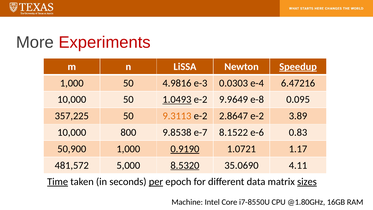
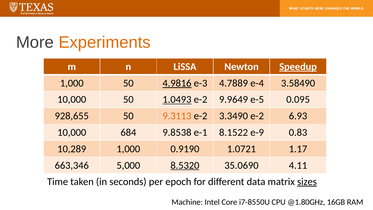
Experiments colour: red -> orange
4.9816 underline: none -> present
0.0303: 0.0303 -> 4.7889
6.47216: 6.47216 -> 3.58490
e-8: e-8 -> e-5
357,225: 357,225 -> 928,655
2.8647: 2.8647 -> 3.3490
3.89: 3.89 -> 6.93
800: 800 -> 684
e-7: e-7 -> e-1
e-6: e-6 -> e-9
50,900: 50,900 -> 10,289
0.9190 underline: present -> none
481,572: 481,572 -> 663,346
Time underline: present -> none
per underline: present -> none
